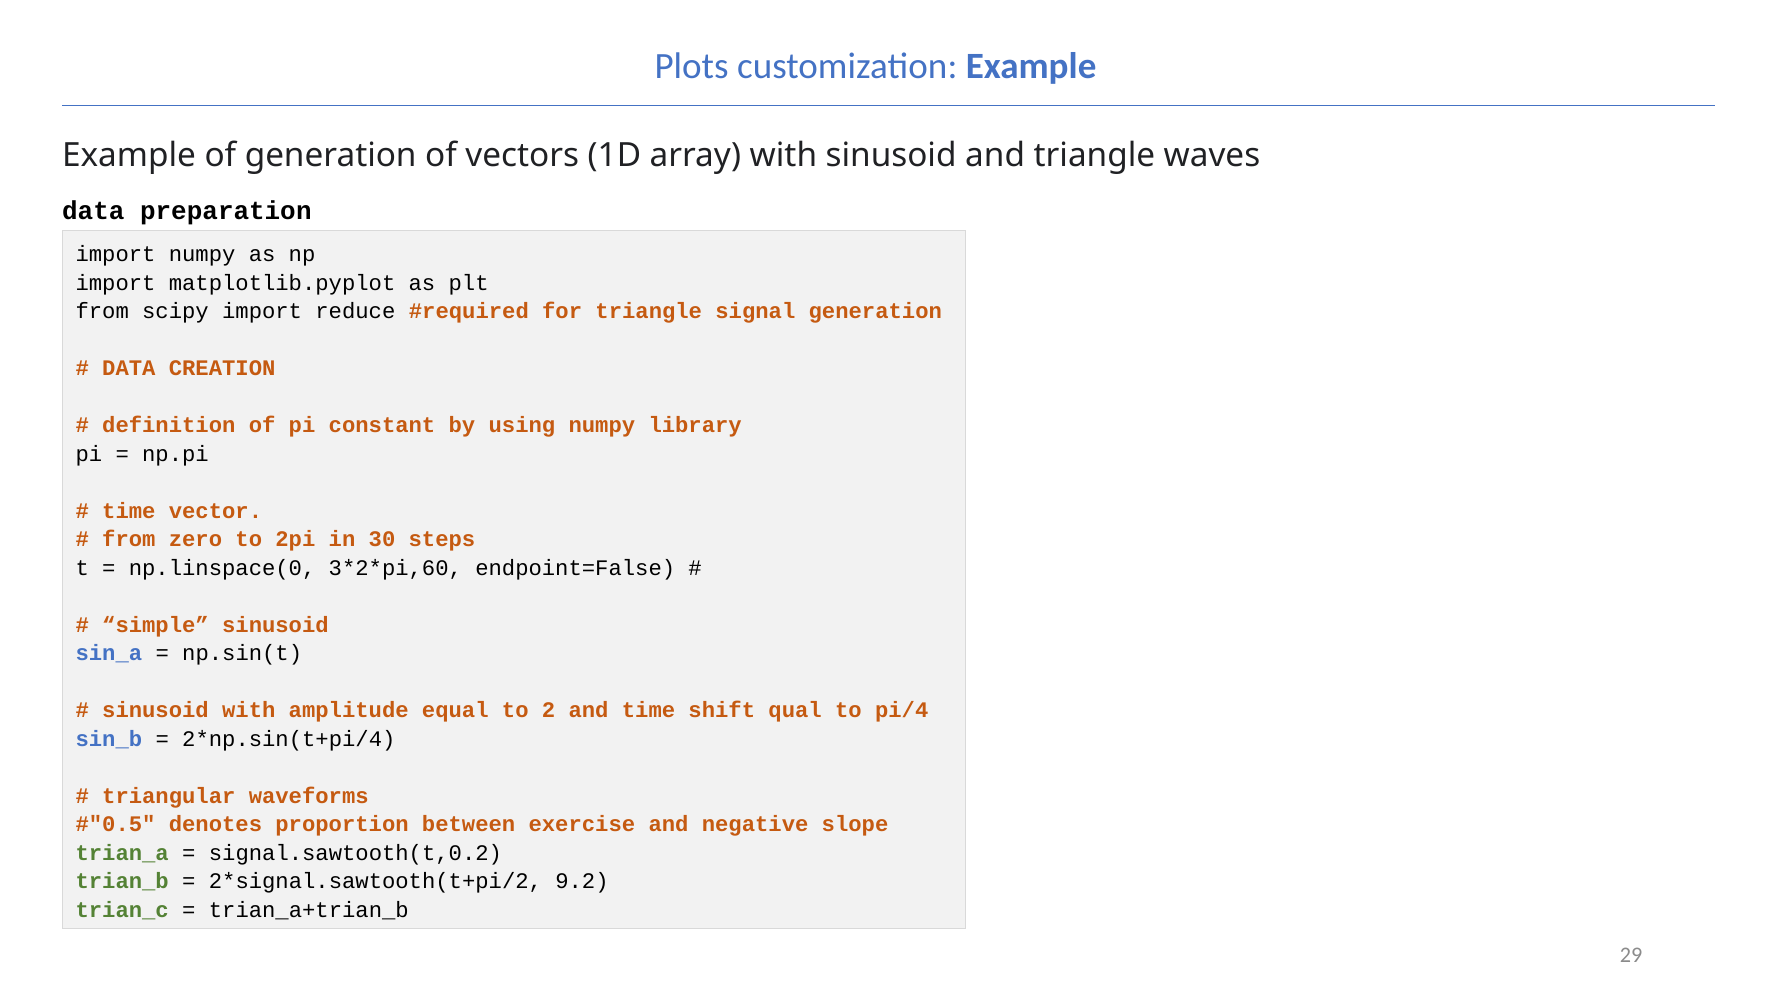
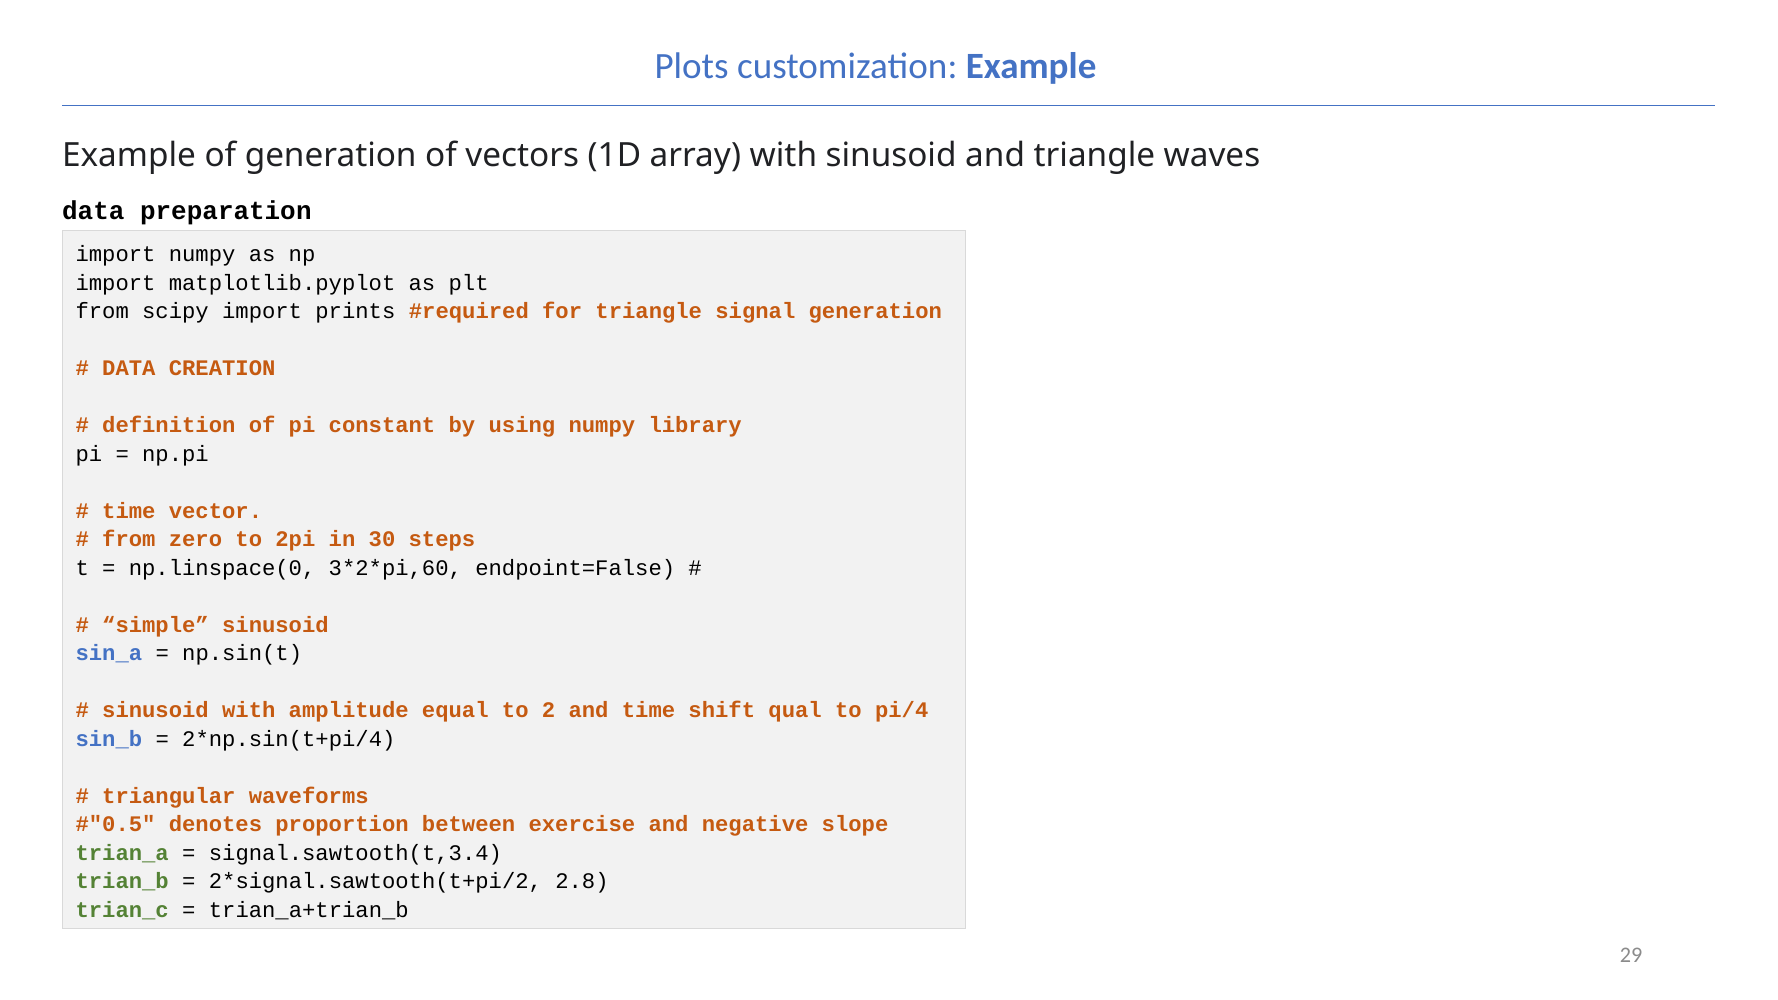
reduce: reduce -> prints
signal.sawtooth(t,0.2: signal.sawtooth(t,0.2 -> signal.sawtooth(t,3.4
9.2: 9.2 -> 2.8
